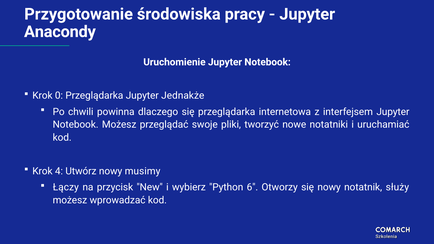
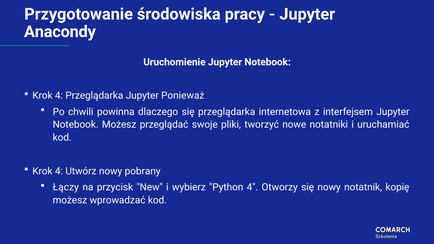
0 at (59, 96): 0 -> 4
Jednakże: Jednakże -> Ponieważ
musimy: musimy -> pobrany
Python 6: 6 -> 4
służy: służy -> kopię
